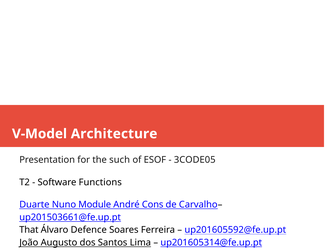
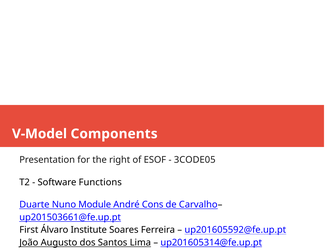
Architecture: Architecture -> Components
such: such -> right
That: That -> First
Defence: Defence -> Institute
